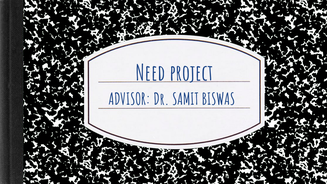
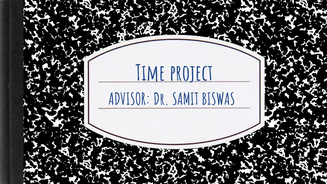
Need: Need -> Time
